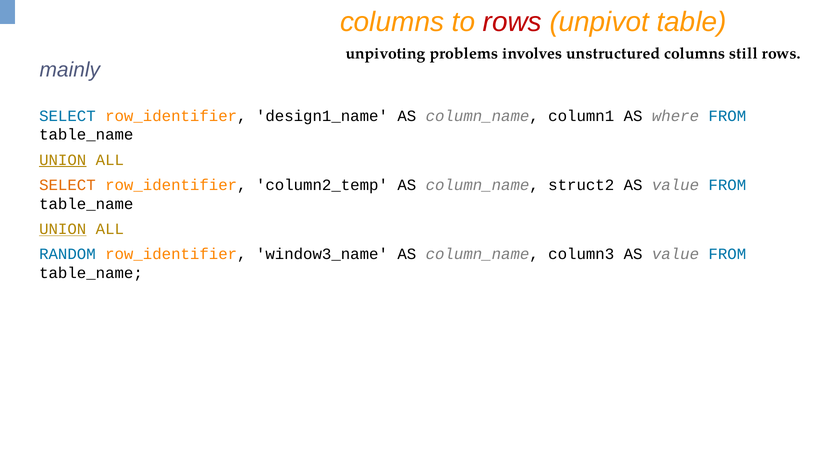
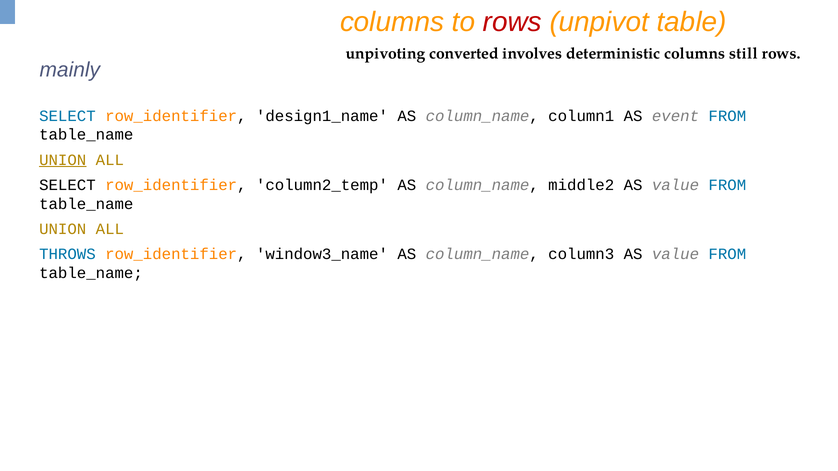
problems: problems -> converted
unstructured: unstructured -> deterministic
where: where -> event
SELECT at (67, 185) colour: orange -> black
struct2: struct2 -> middle2
UNION at (63, 229) underline: present -> none
RANDOM: RANDOM -> THROWS
